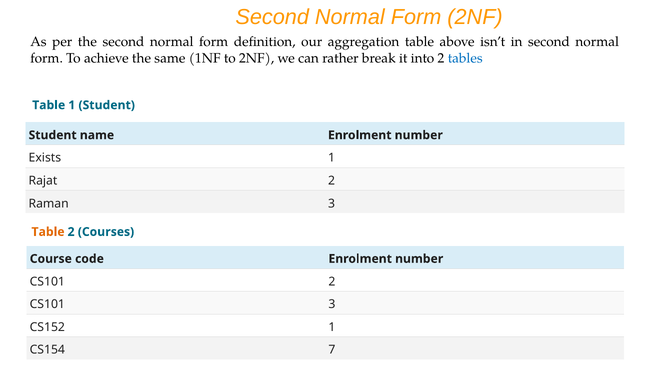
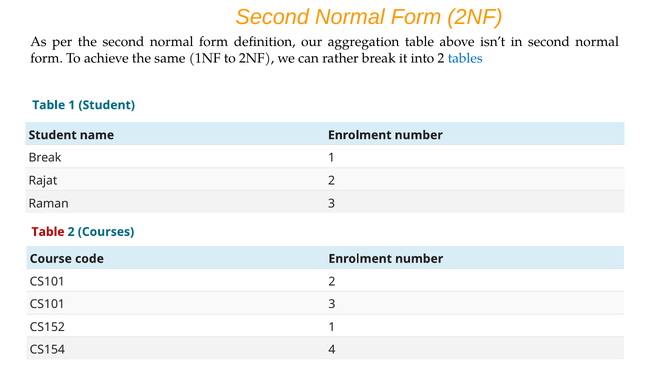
Exists at (45, 158): Exists -> Break
Table at (48, 232) colour: orange -> red
7: 7 -> 4
